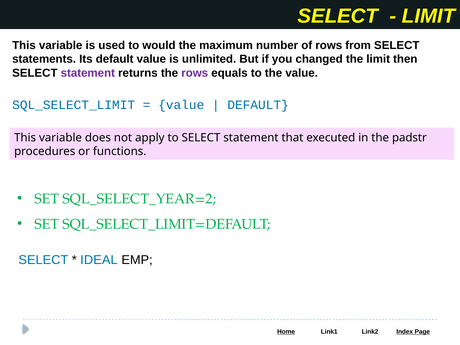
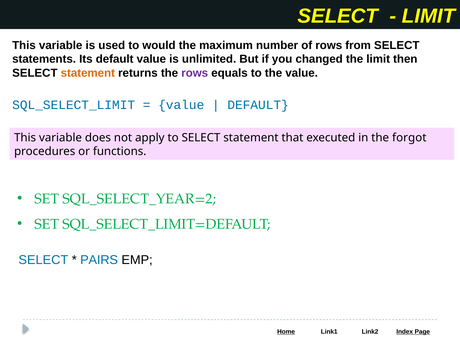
statement at (88, 73) colour: purple -> orange
padstr: padstr -> forgot
IDEAL: IDEAL -> PAIRS
